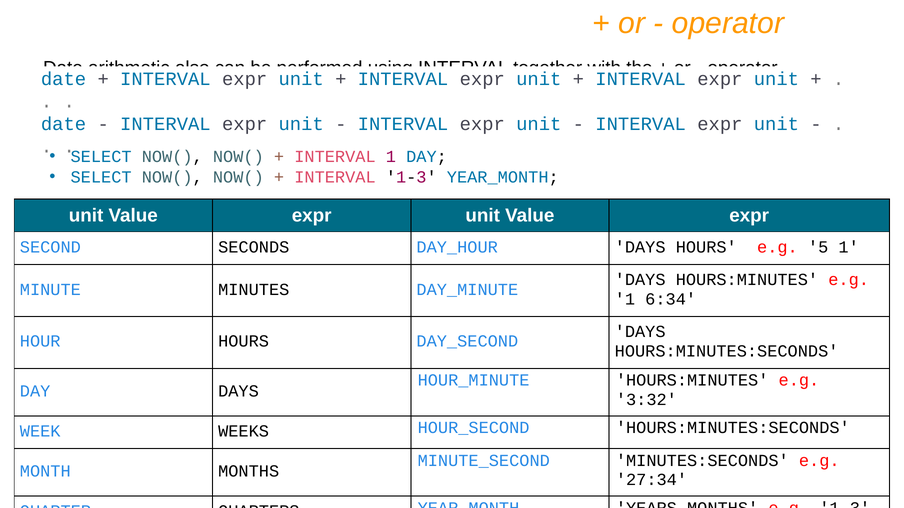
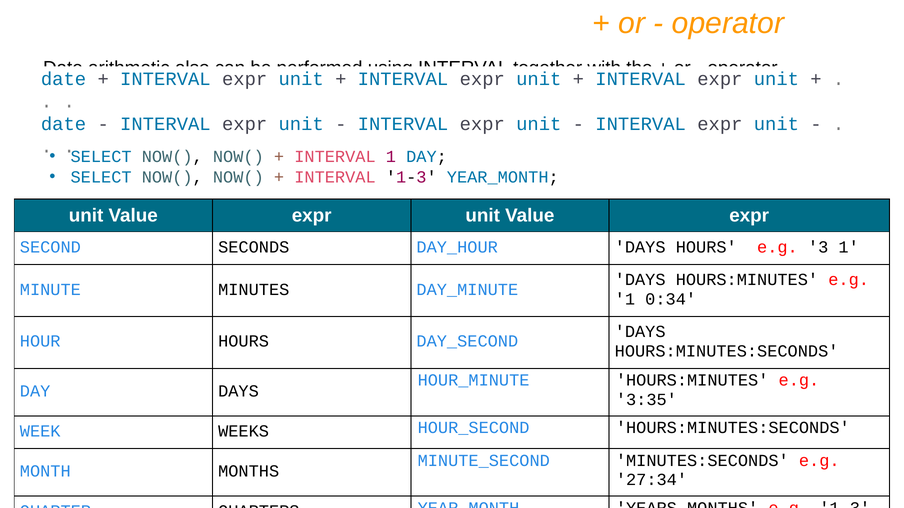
5: 5 -> 3
6:34: 6:34 -> 0:34
3:32: 3:32 -> 3:35
